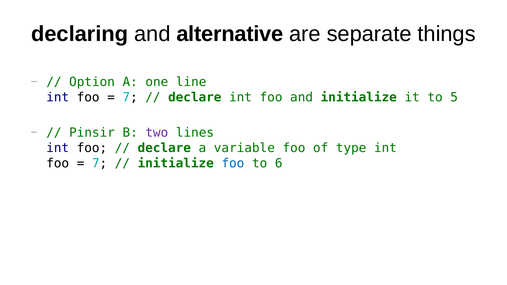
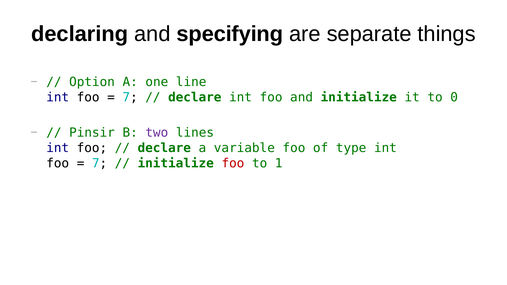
alternative: alternative -> specifying
5: 5 -> 0
foo at (233, 163) colour: blue -> red
6: 6 -> 1
